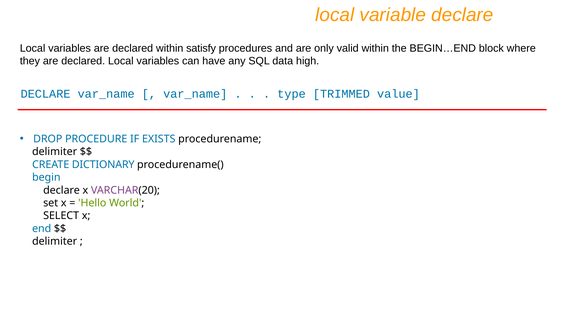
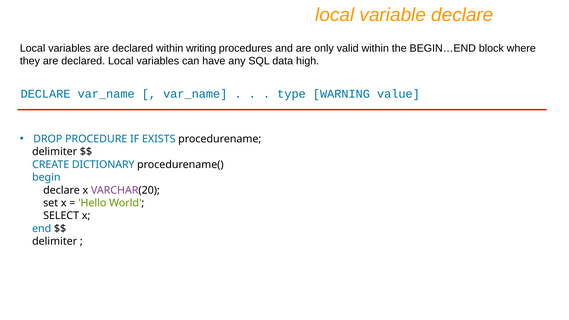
satisfy: satisfy -> writing
TRIMMED: TRIMMED -> WARNING
